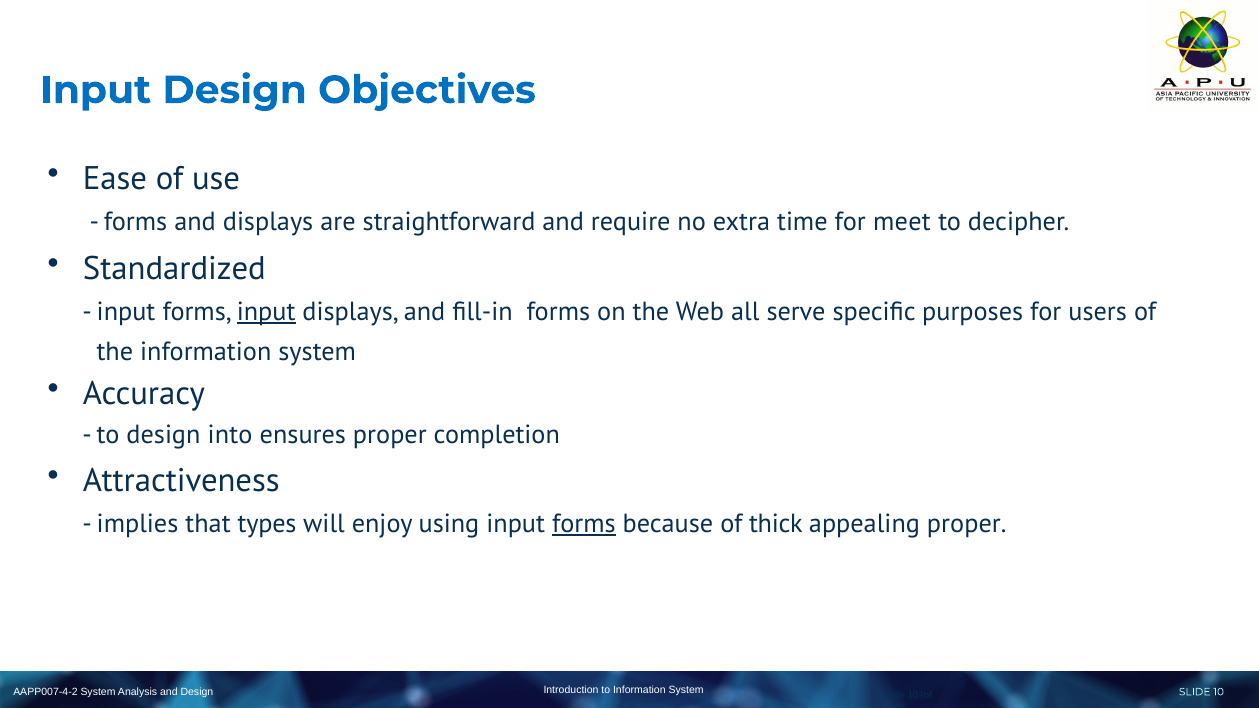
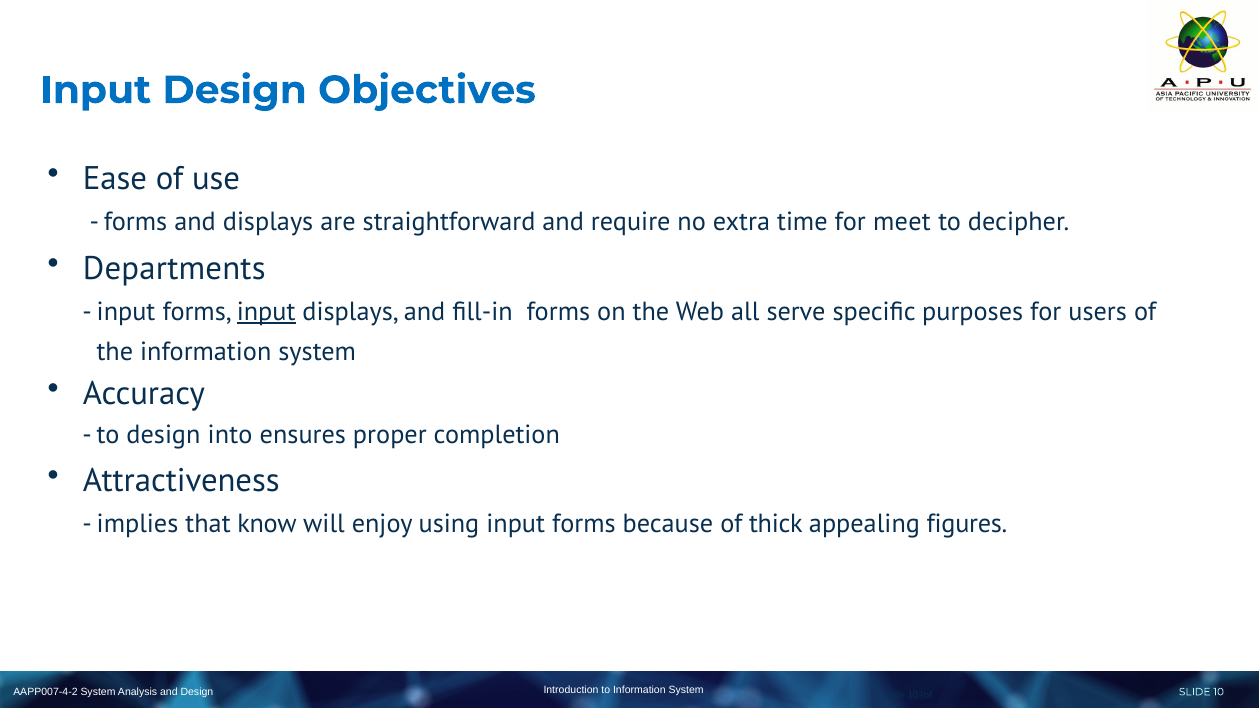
Standardized: Standardized -> Departments
types: types -> know
forms at (584, 524) underline: present -> none
appealing proper: proper -> figures
